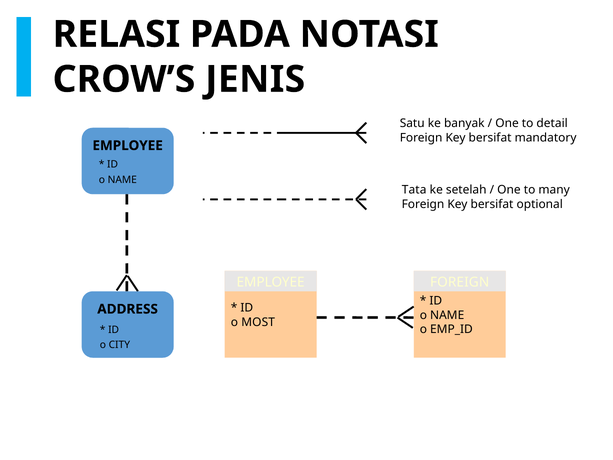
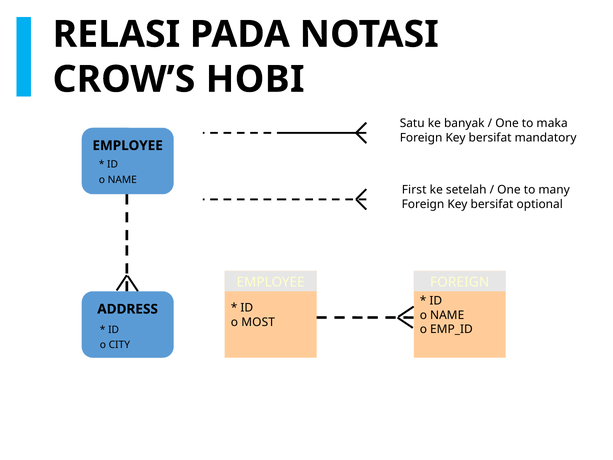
JENIS: JENIS -> HOBI
detail: detail -> maka
Tata: Tata -> First
